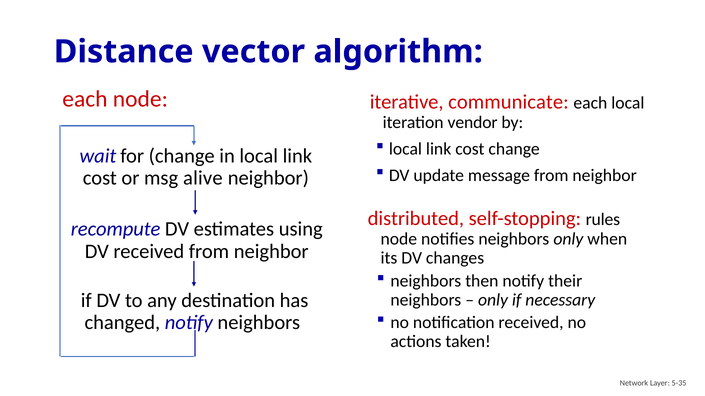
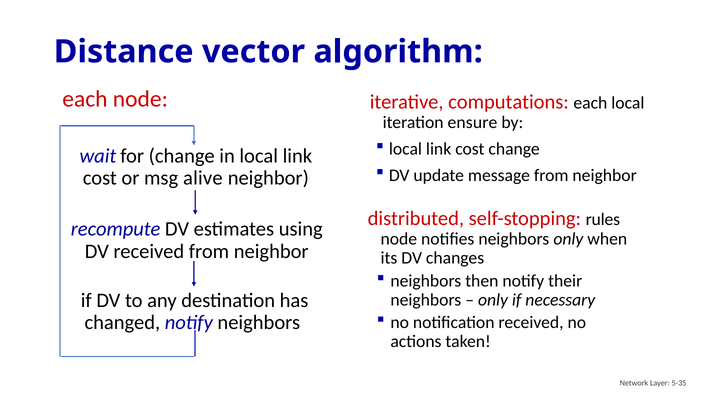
communicate: communicate -> computations
vendor: vendor -> ensure
